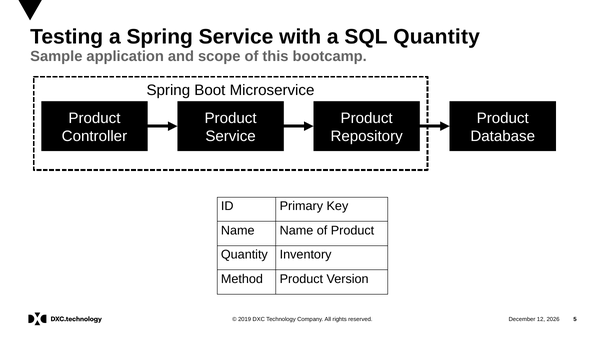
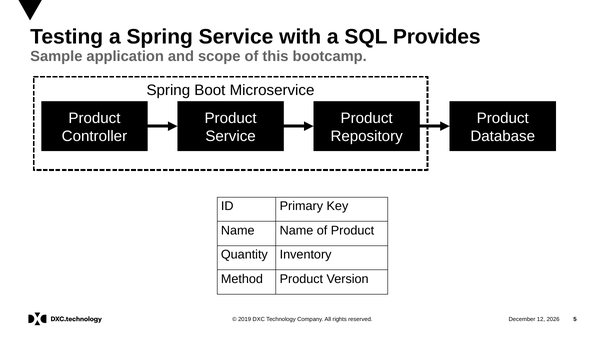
SQL Quantity: Quantity -> Provides
